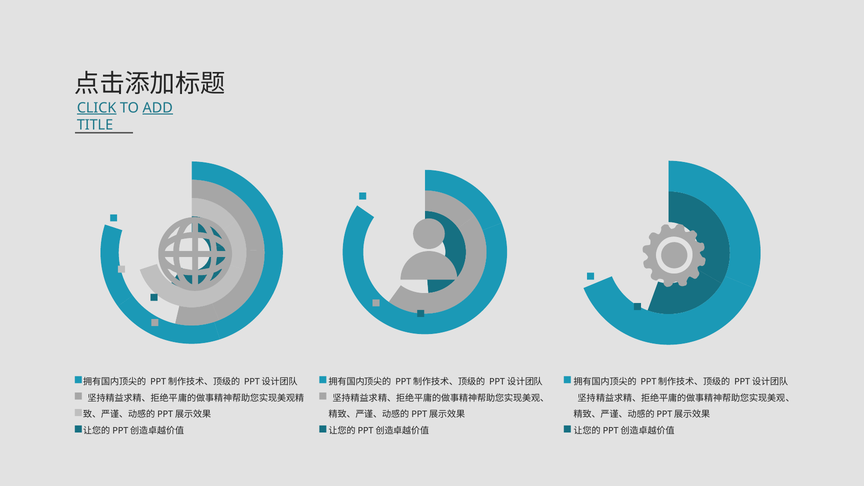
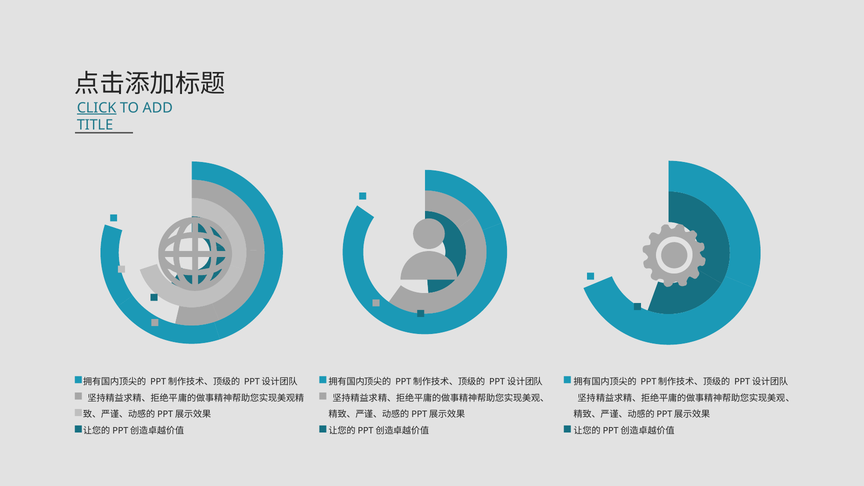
ADD underline: present -> none
